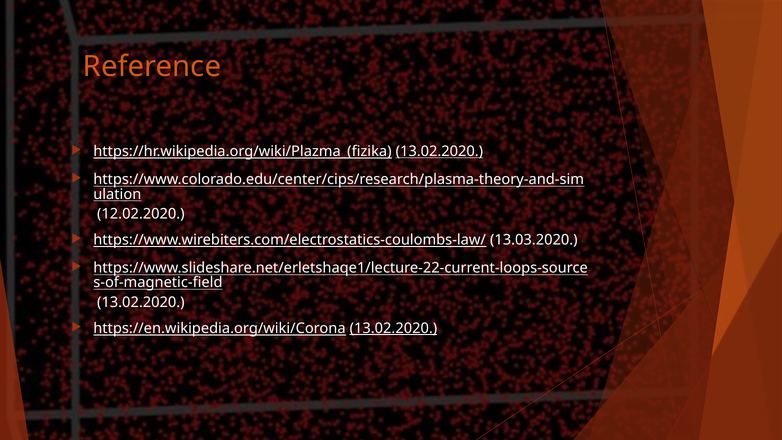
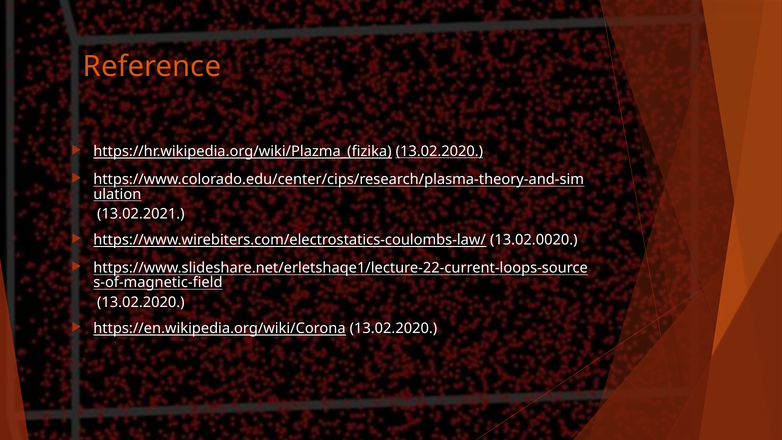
12.02.2020: 12.02.2020 -> 13.02.2021
13.03.2020: 13.03.2020 -> 13.02.0020
13.02.2020 at (393, 328) underline: present -> none
